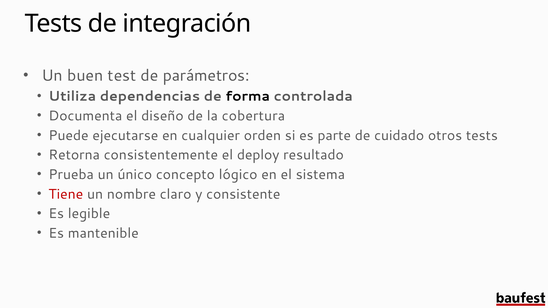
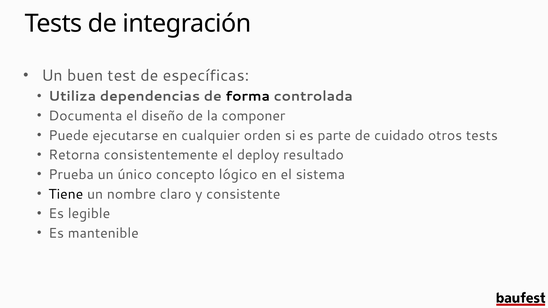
parámetros: parámetros -> específicas
cobertura: cobertura -> componer
Tiene colour: red -> black
